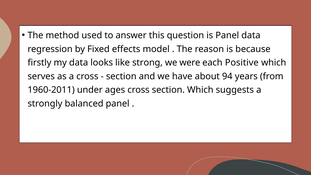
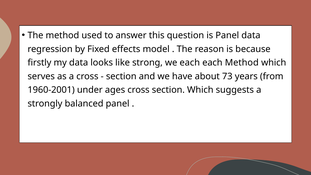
we were: were -> each
each Positive: Positive -> Method
94: 94 -> 73
1960-2011: 1960-2011 -> 1960-2001
